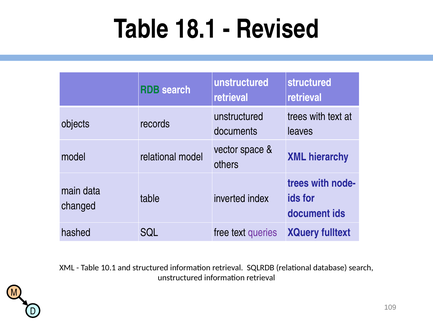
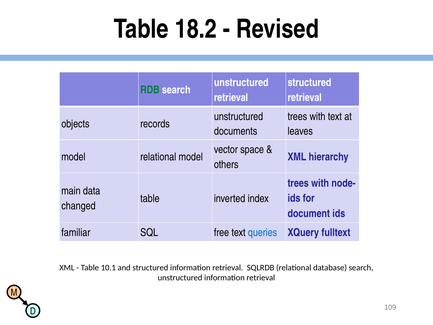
18.1: 18.1 -> 18.2
hashed: hashed -> familiar
queries colour: purple -> blue
